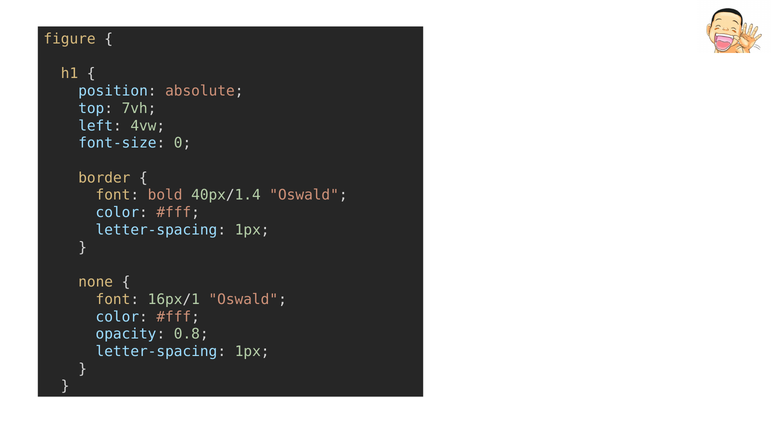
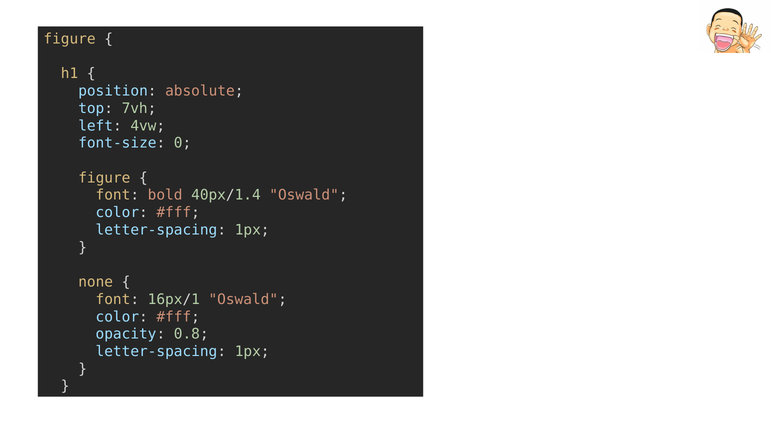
border at (104, 178): border -> figure
